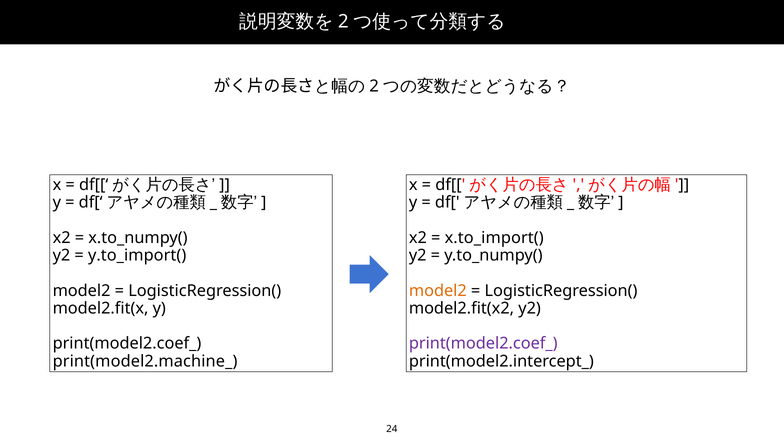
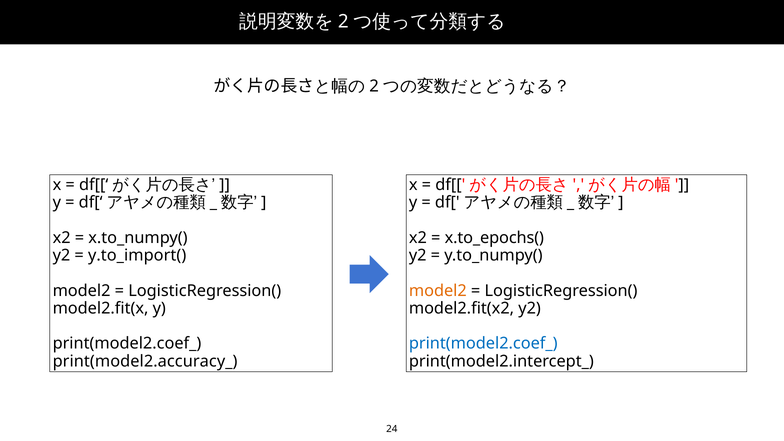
x.to_import(: x.to_import( -> x.to_epochs(
print(model2.coef_ at (483, 344) colour: purple -> blue
print(model2.machine_: print(model2.machine_ -> print(model2.accuracy_
